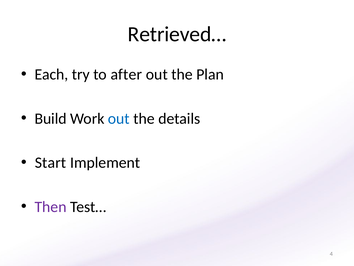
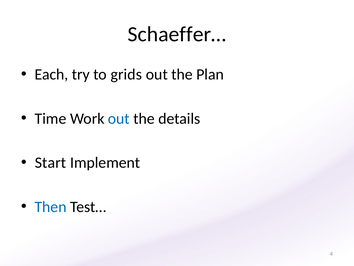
Retrieved…: Retrieved… -> Schaeffer…
after: after -> grids
Build: Build -> Time
Then colour: purple -> blue
